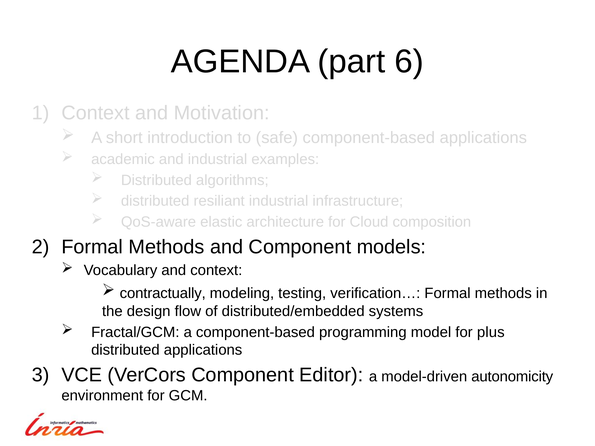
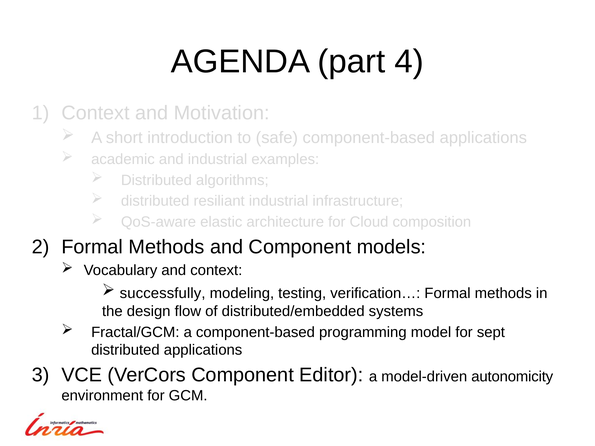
6: 6 -> 4
contractually: contractually -> successfully
plus: plus -> sept
